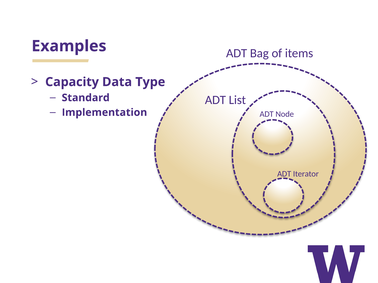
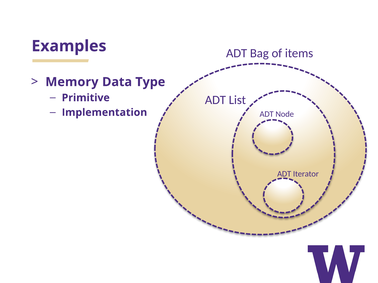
Capacity: Capacity -> Memory
Standard: Standard -> Primitive
